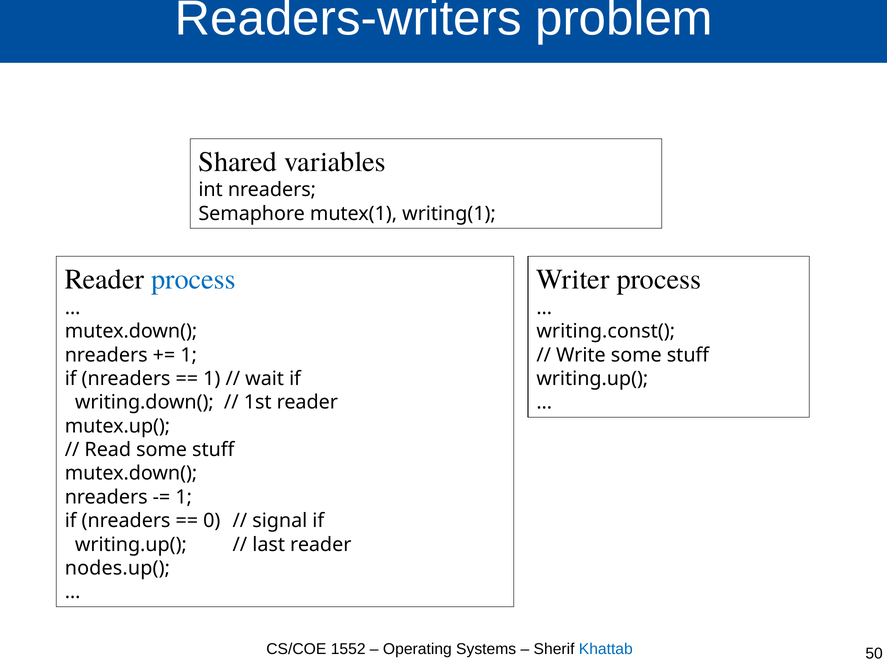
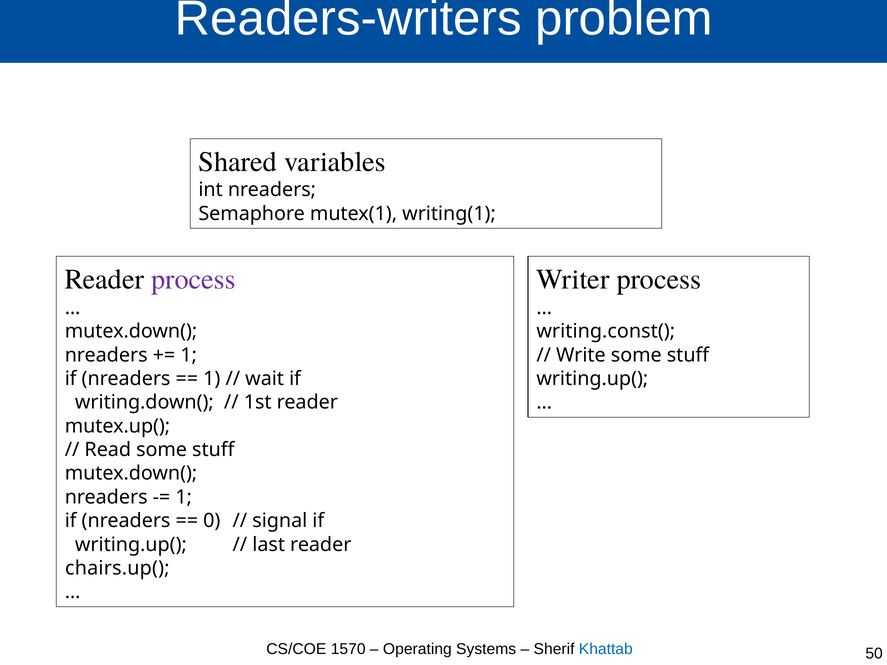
process at (194, 280) colour: blue -> purple
nodes.up(: nodes.up( -> chairs.up(
1552: 1552 -> 1570
